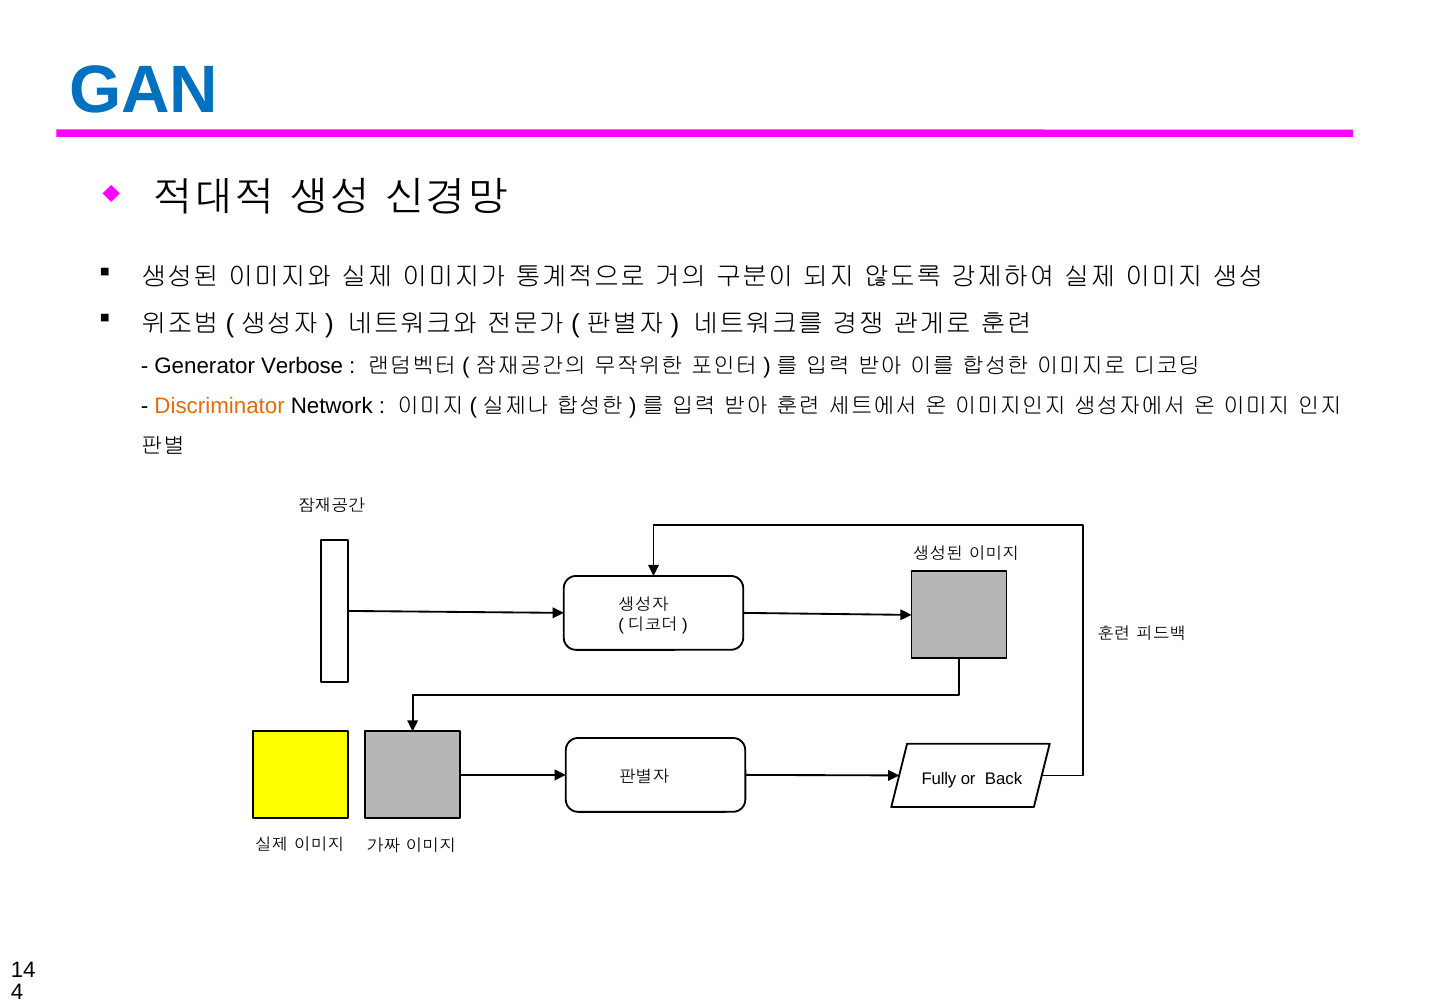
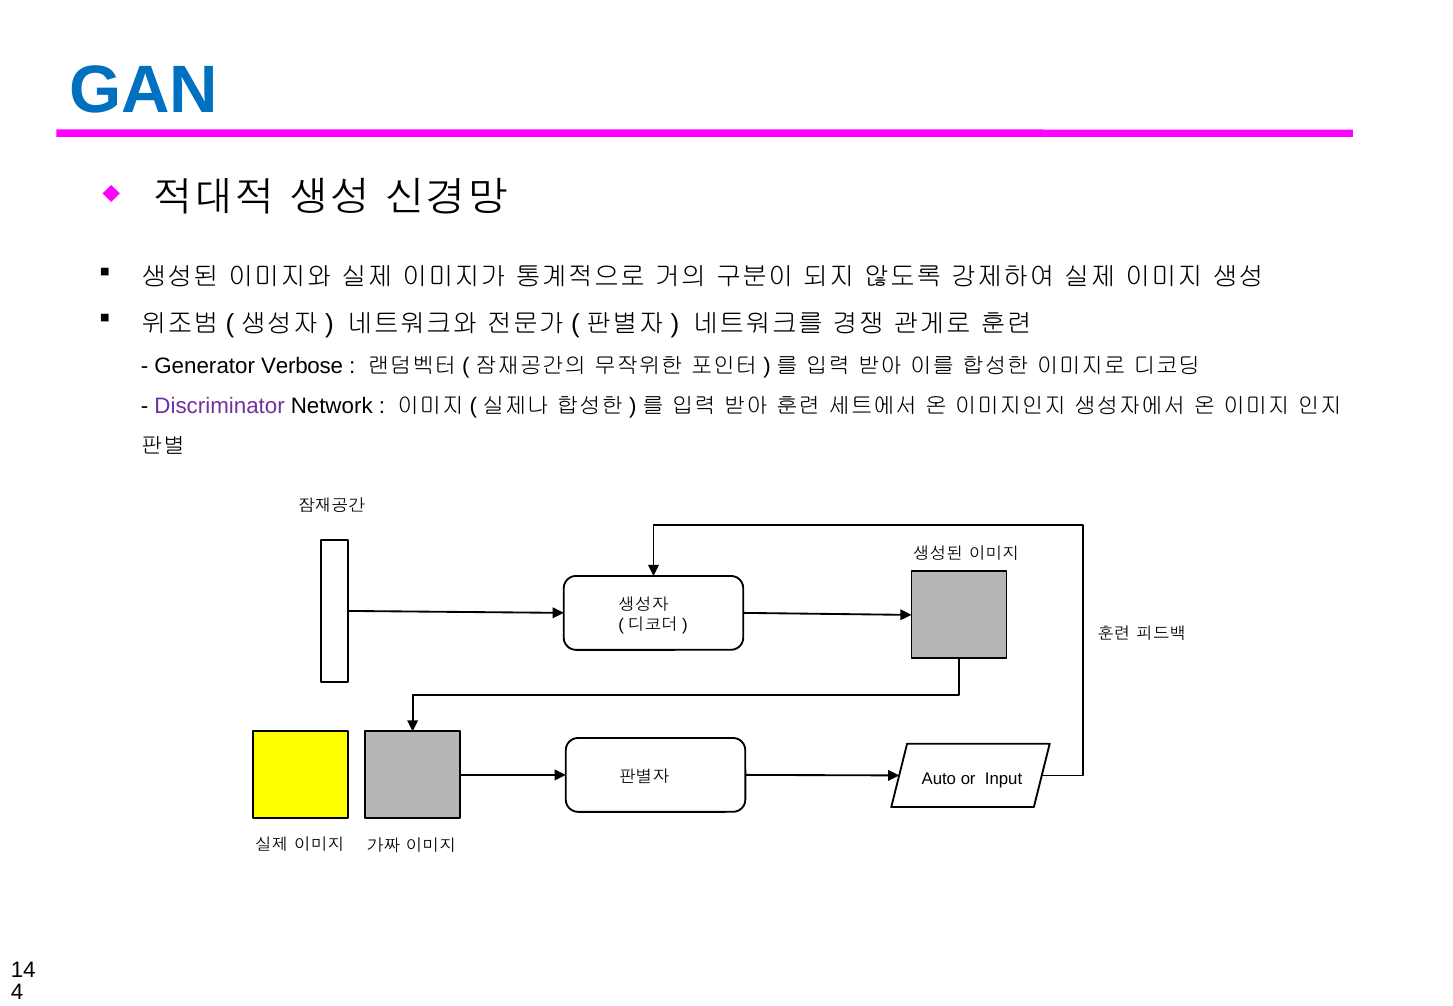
Discriminator colour: orange -> purple
Fully: Fully -> Auto
Back: Back -> Input
